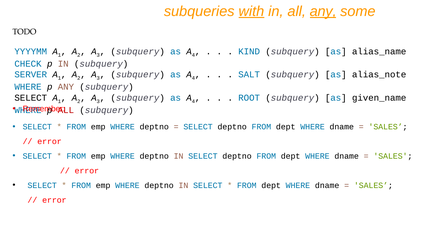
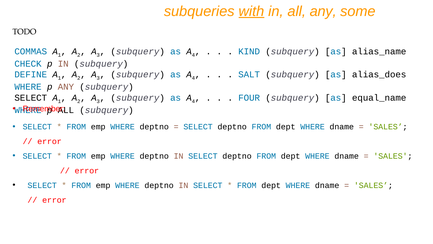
any at (323, 11) underline: present -> none
YYYYMM: YYYYMM -> COMMAS
SERVER: SERVER -> DEFINE
alias_note: alias_note -> alias_does
ROOT: ROOT -> FOUR
given_name: given_name -> equal_name
ALL at (66, 110) colour: red -> black
